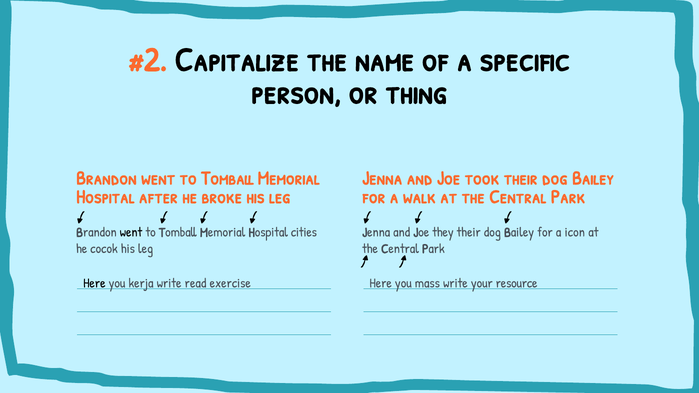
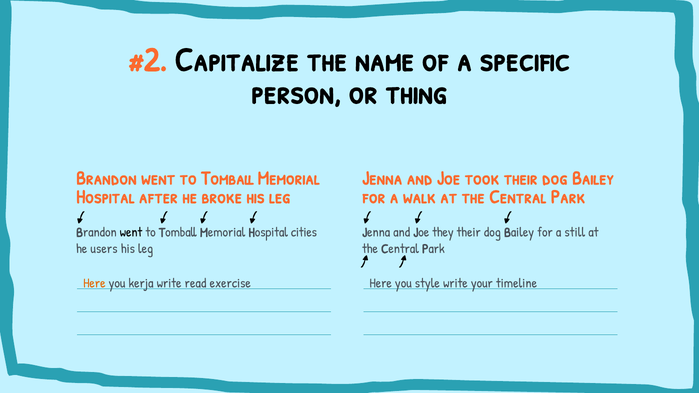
icon: icon -> still
cocok: cocok -> users
Here at (94, 283) colour: black -> orange
mass: mass -> style
resource: resource -> timeline
